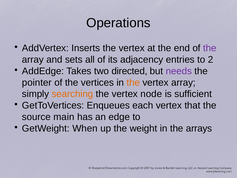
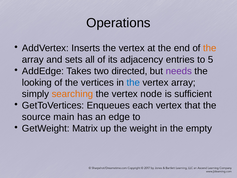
the at (210, 48) colour: purple -> orange
2: 2 -> 5
pointer: pointer -> looking
the at (133, 82) colour: orange -> blue
When: When -> Matrix
arrays: arrays -> empty
